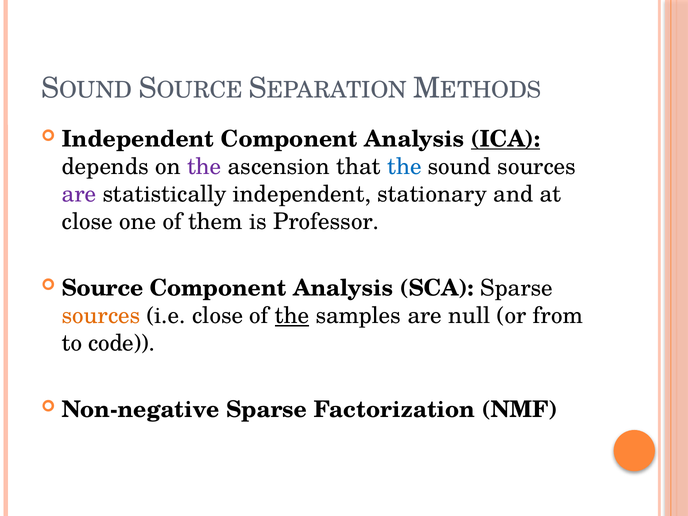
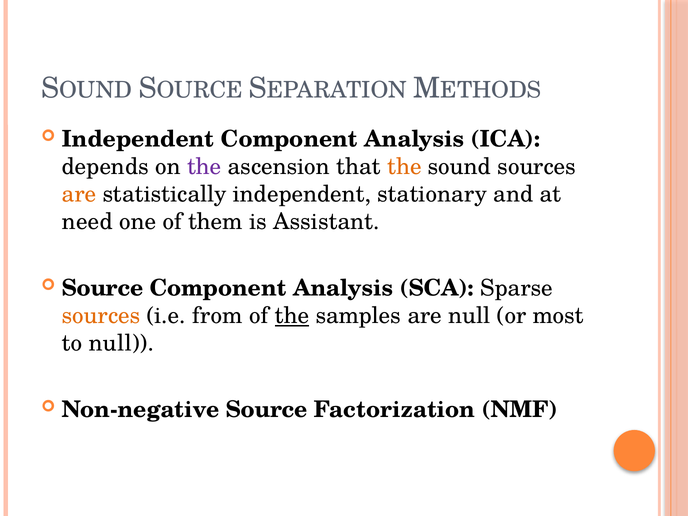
ICA underline: present -> none
the at (404, 167) colour: blue -> orange
are at (79, 194) colour: purple -> orange
close at (87, 222): close -> need
Professor: Professor -> Assistant
i.e close: close -> from
from: from -> most
to code: code -> null
Non-negative Sparse: Sparse -> Source
